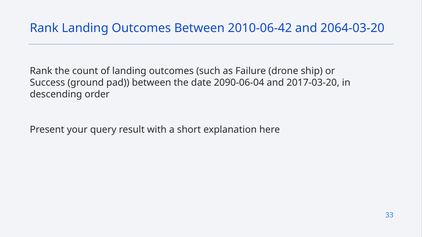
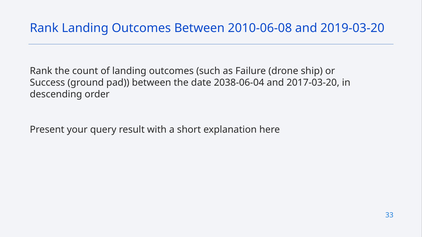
2010-06-42: 2010-06-42 -> 2010-06-08
2064-03-20: 2064-03-20 -> 2019-03-20
2090-06-04: 2090-06-04 -> 2038-06-04
